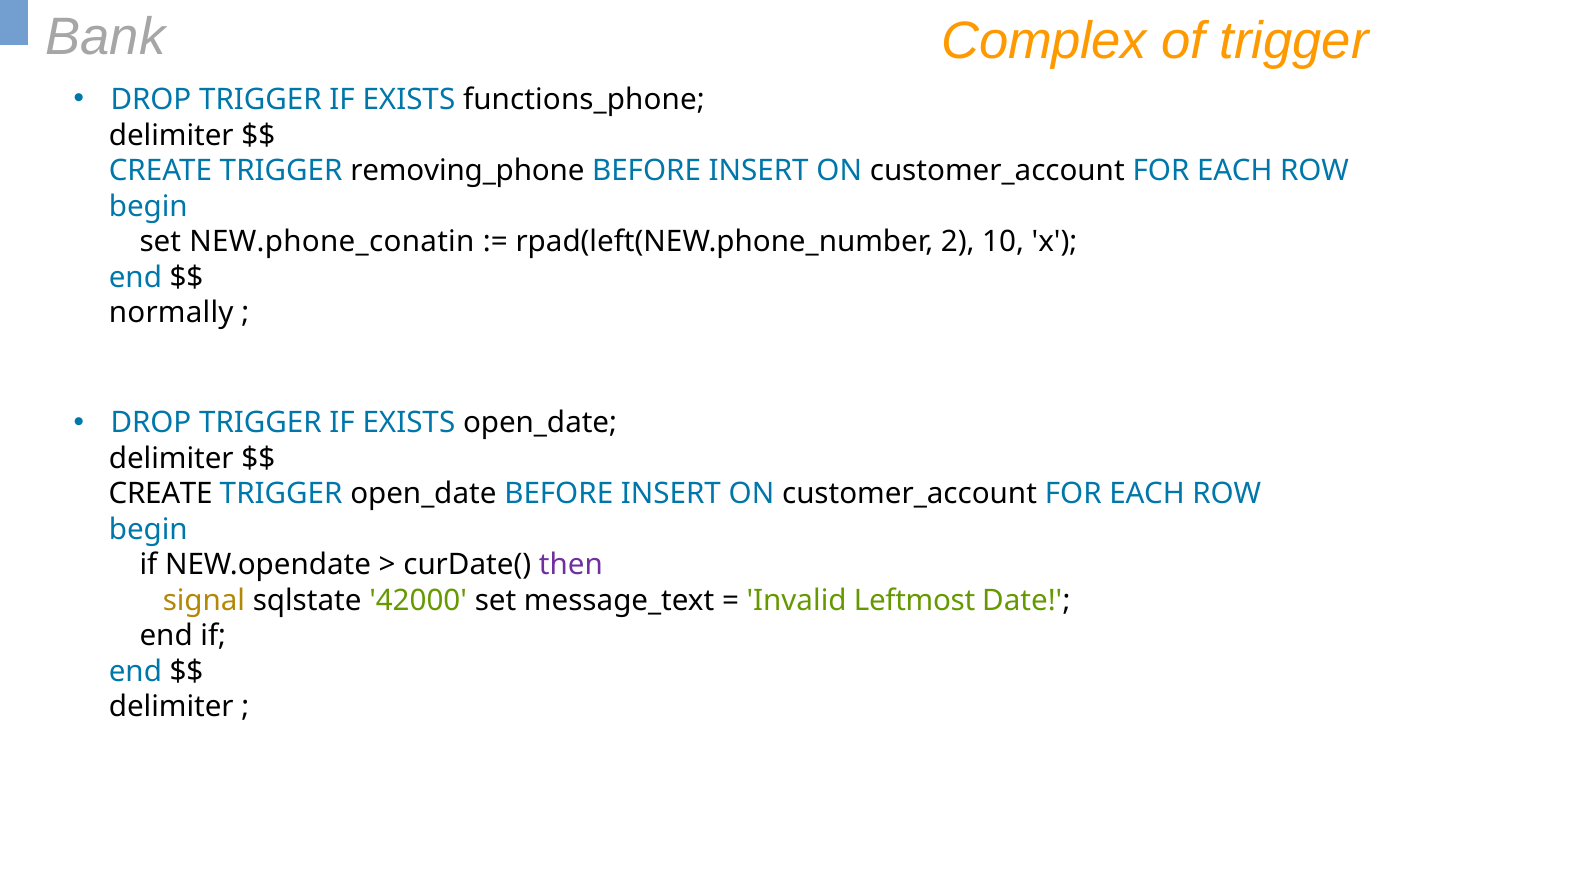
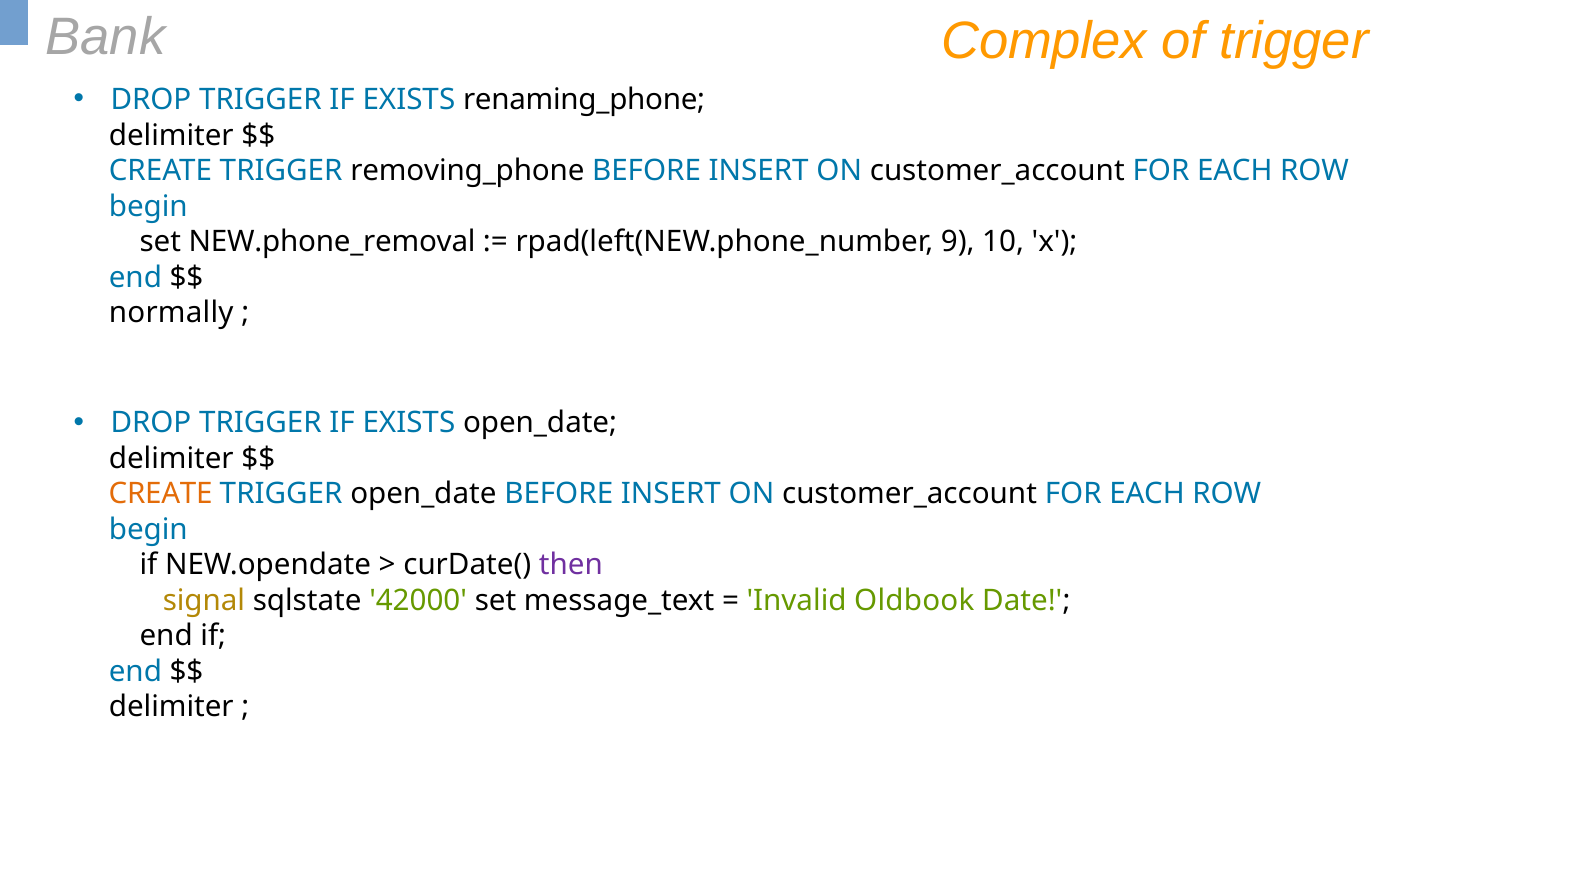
functions_phone: functions_phone -> renaming_phone
NEW.phone_conatin: NEW.phone_conatin -> NEW.phone_removal
2: 2 -> 9
CREATE at (161, 494) colour: black -> orange
Leftmost: Leftmost -> Oldbook
